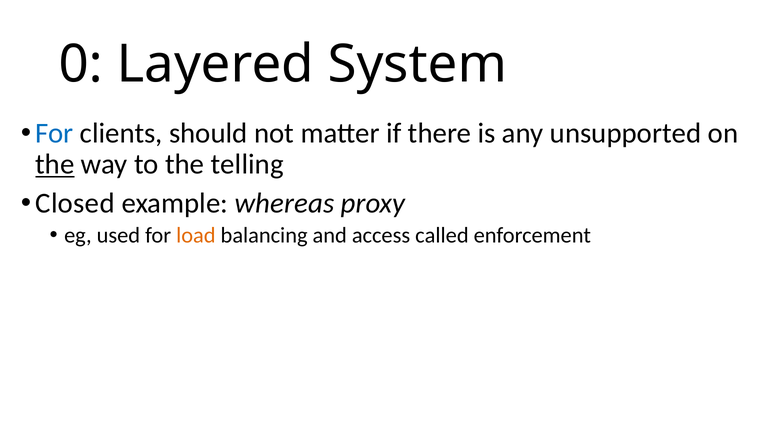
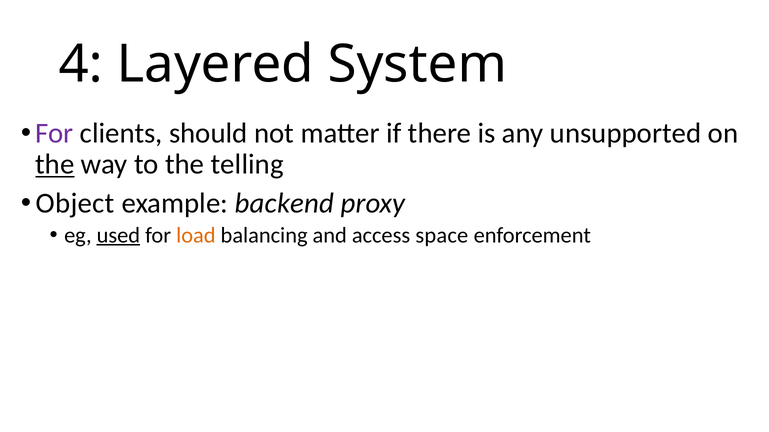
0: 0 -> 4
For at (54, 133) colour: blue -> purple
Closed: Closed -> Object
whereas: whereas -> backend
used underline: none -> present
called: called -> space
